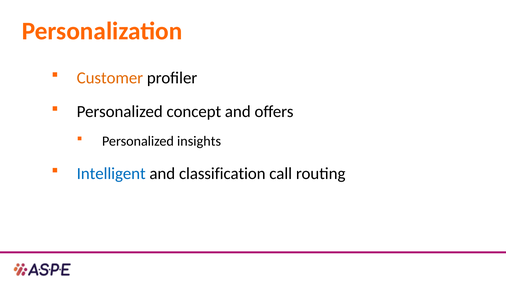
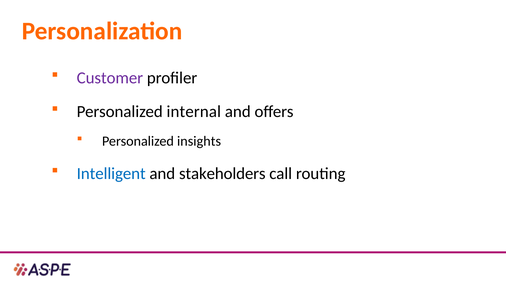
Customer colour: orange -> purple
concept: concept -> internal
classification: classification -> stakeholders
